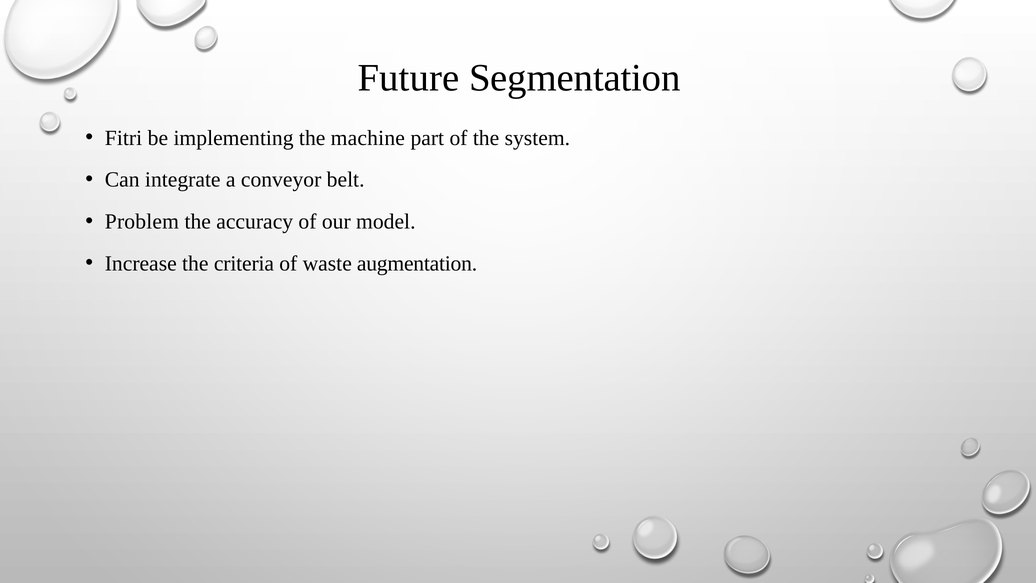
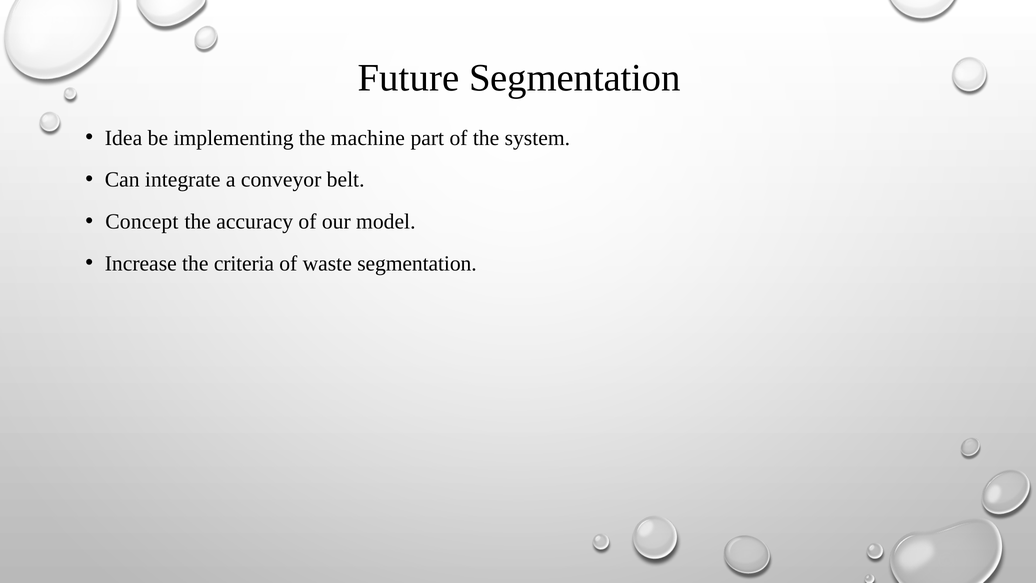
Fitri: Fitri -> Idea
Problem: Problem -> Concept
waste augmentation: augmentation -> segmentation
